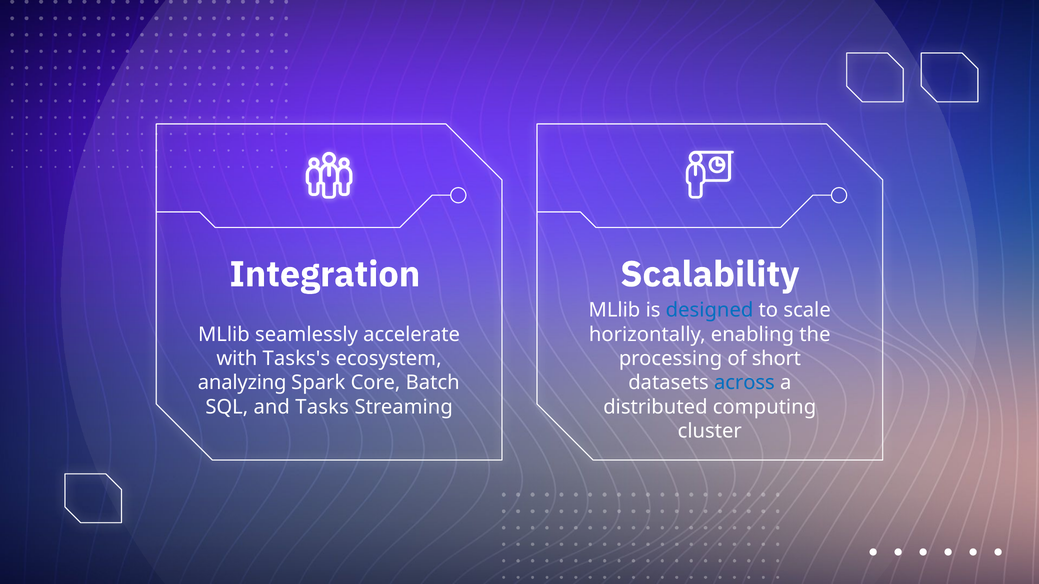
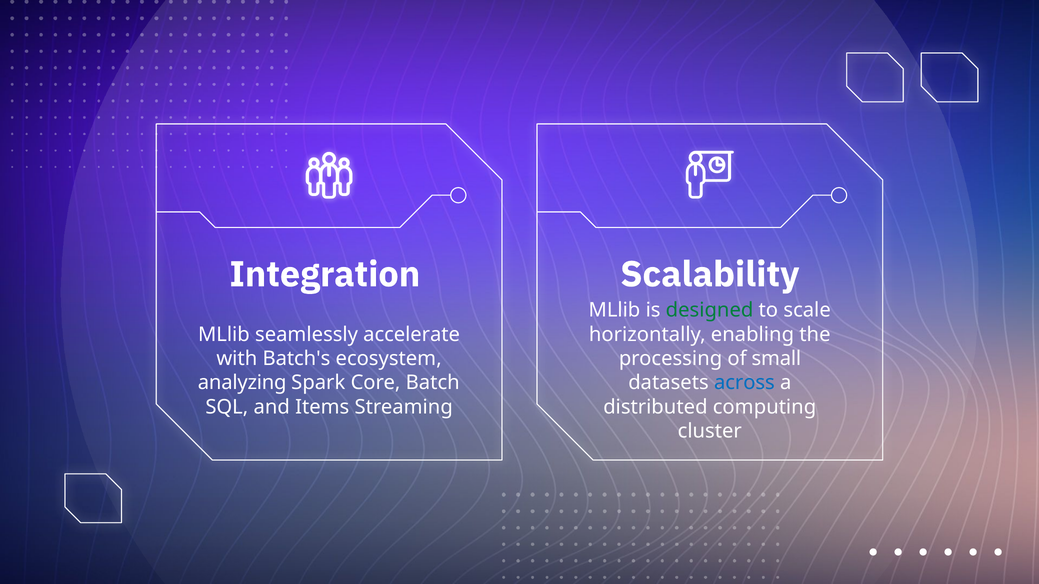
designed colour: blue -> green
Tasks's: Tasks's -> Batch's
short: short -> small
Tasks: Tasks -> Items
